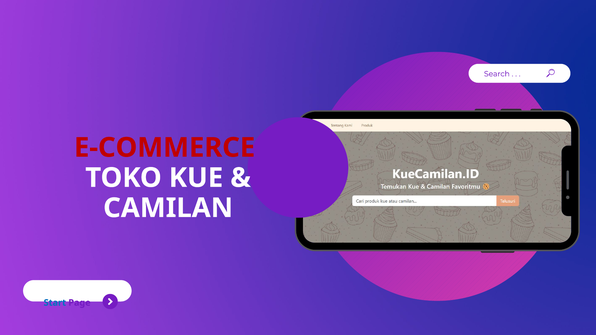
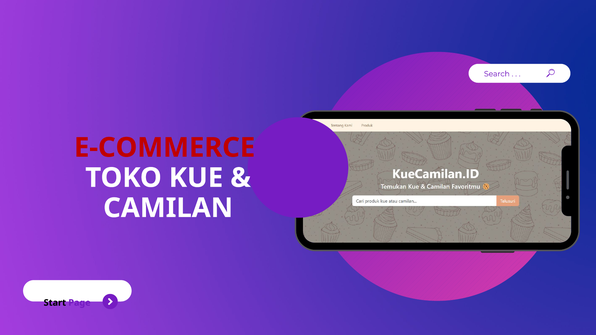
Start colour: blue -> black
